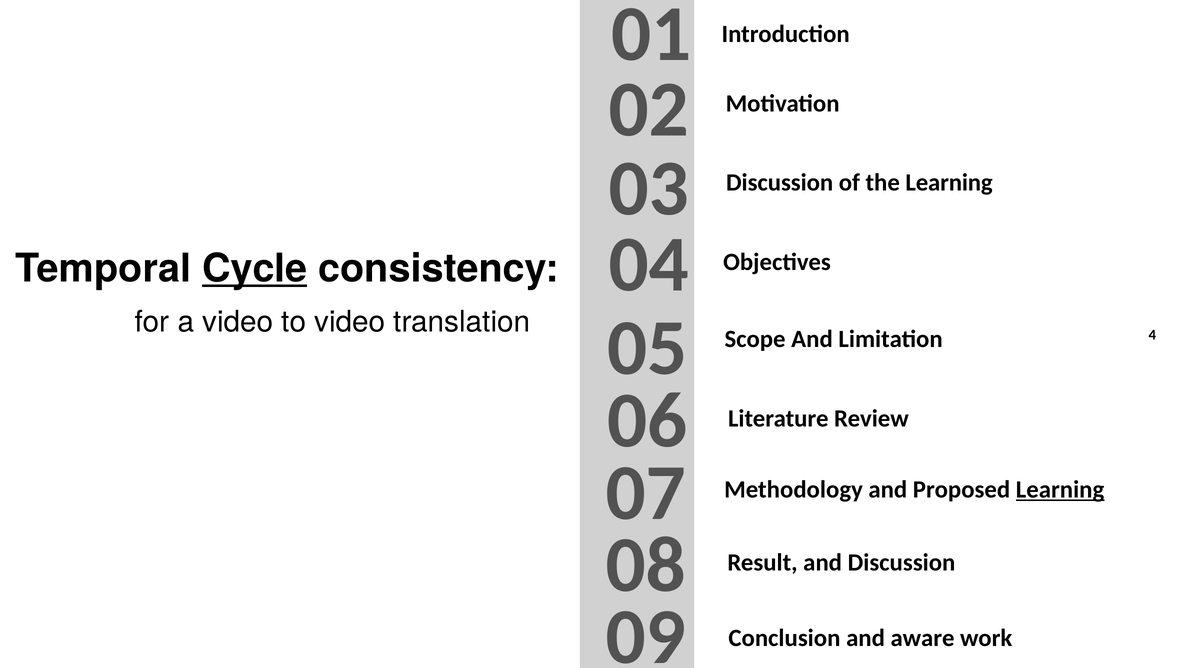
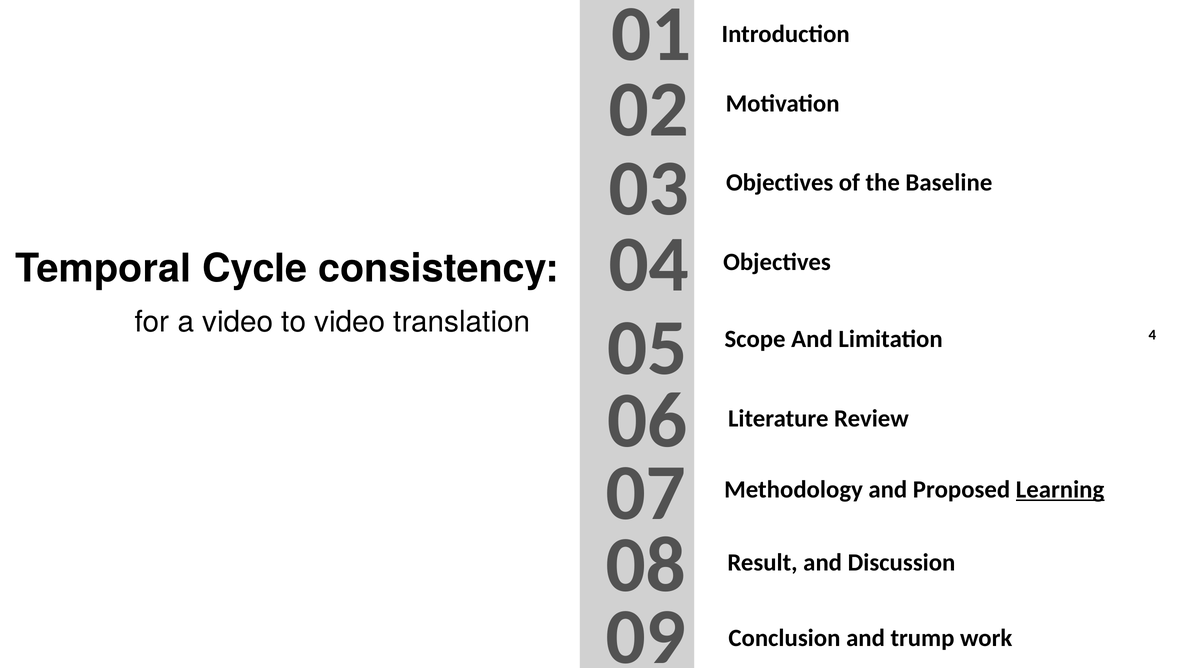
Discussion at (780, 183): Discussion -> Objectives
the Learning: Learning -> Baseline
Cycle underline: present -> none
aware: aware -> trump
